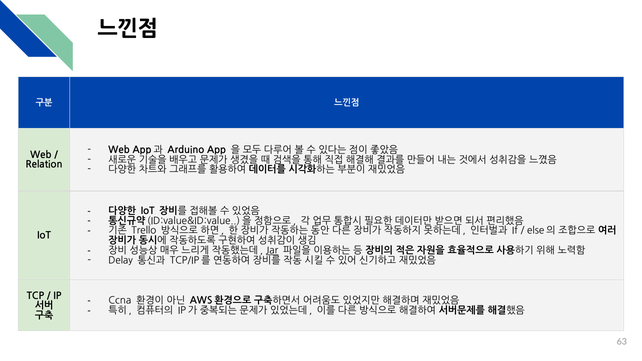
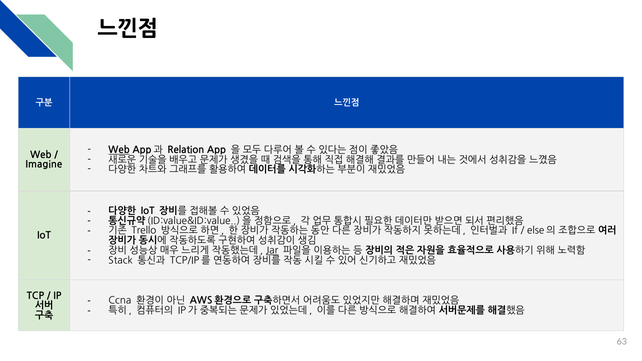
Web at (119, 150) underline: none -> present
Arduino: Arduino -> Relation
Relation: Relation -> Imagine
Delay: Delay -> Stack
